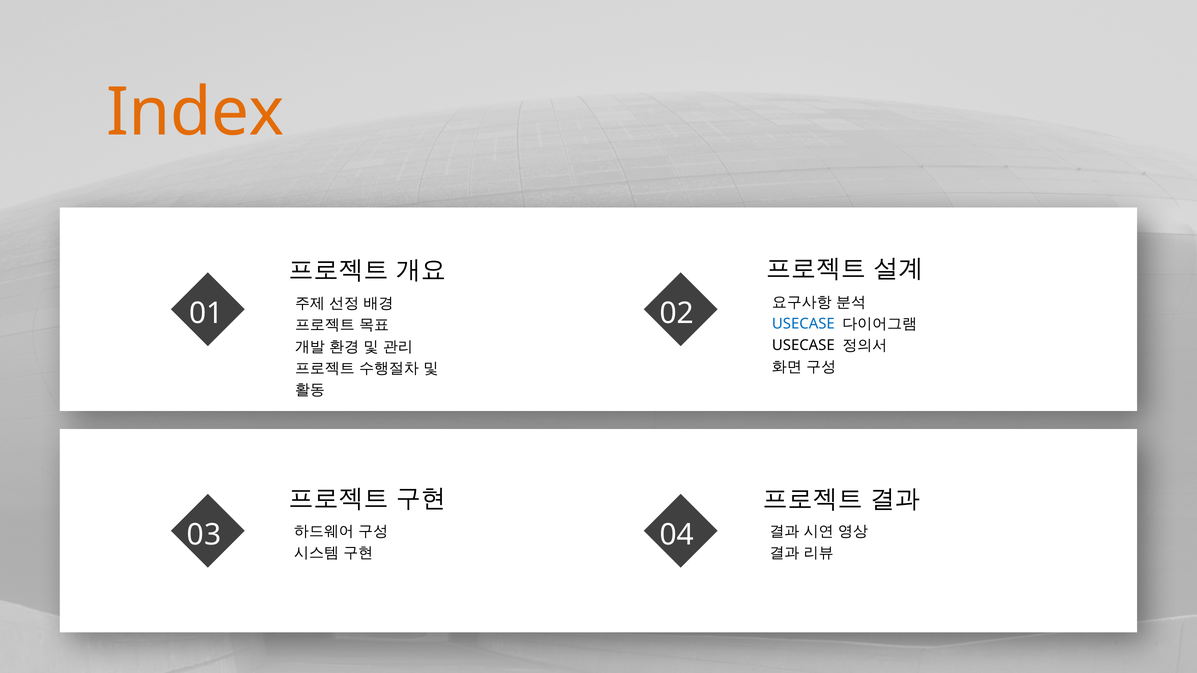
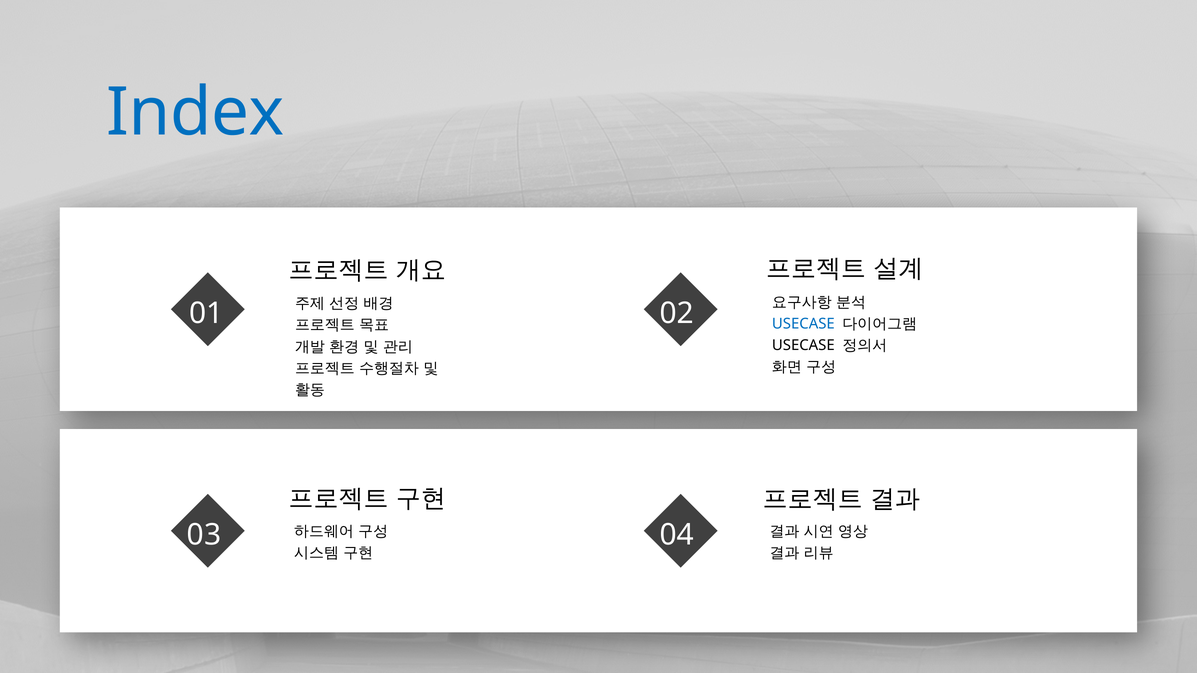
Index colour: orange -> blue
